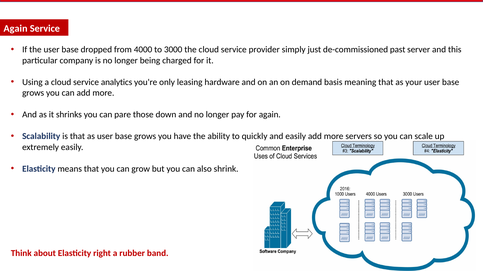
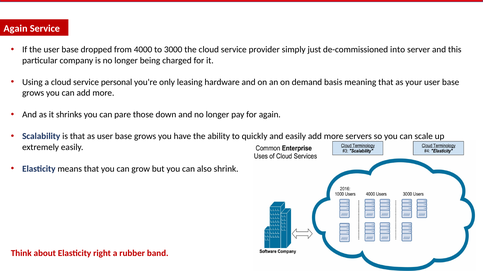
past: past -> into
analytics: analytics -> personal
